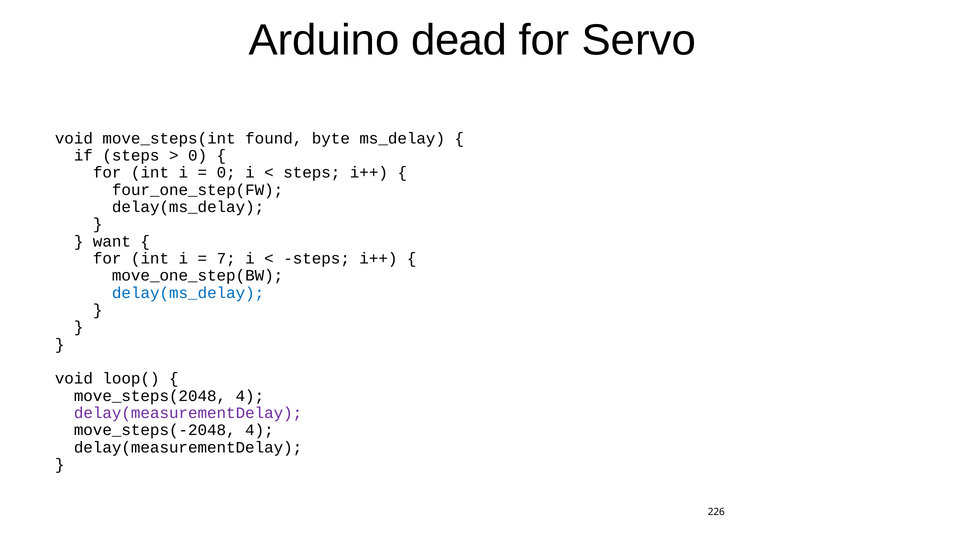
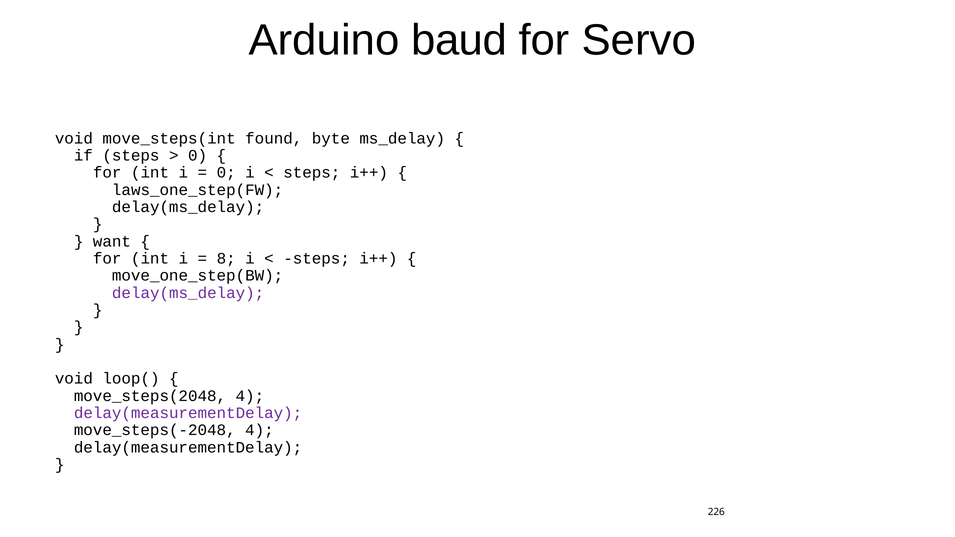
dead: dead -> baud
four_one_step(FW: four_one_step(FW -> laws_one_step(FW
7: 7 -> 8
delay(ms_delay at (188, 293) colour: blue -> purple
